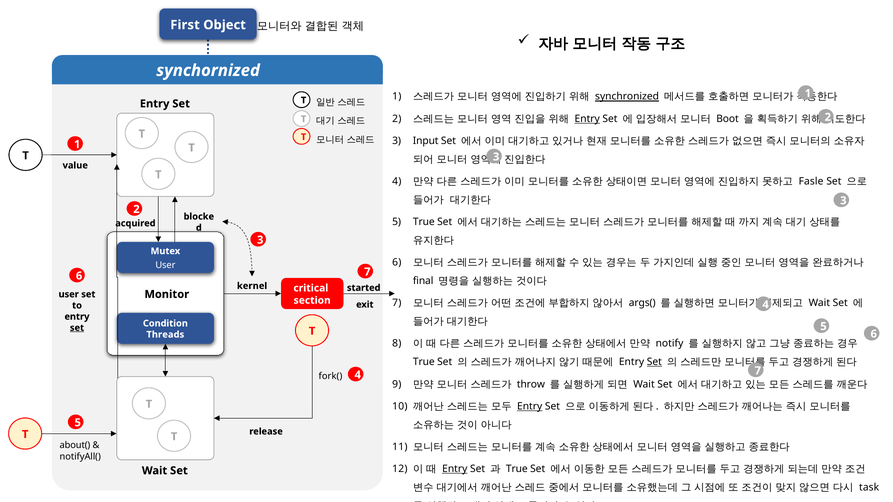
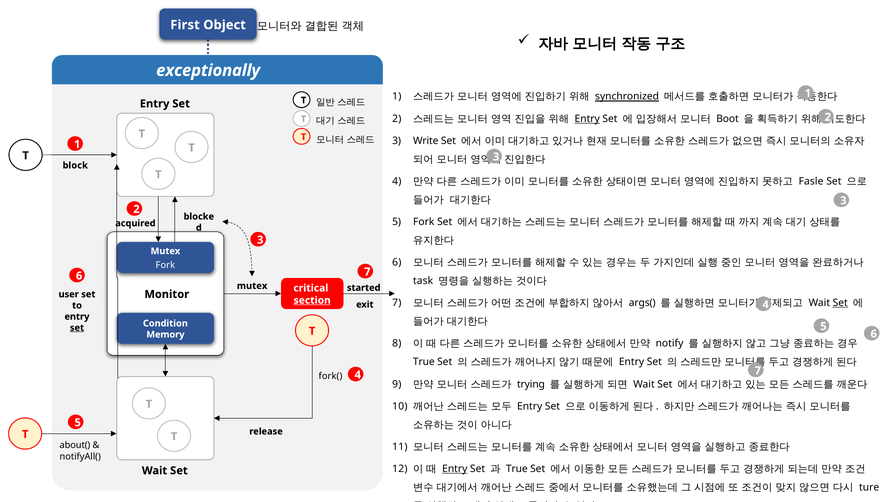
synchornized: synchornized -> exceptionally
Input: Input -> Write
value: value -> block
5 True: True -> Fork
User at (165, 265): User -> Fork
final: final -> task
kernel at (252, 286): kernel -> mutex
section underline: none -> present
Set at (840, 303) underline: none -> present
Threads: Threads -> Memory
Set at (654, 362) underline: present -> none
throw: throw -> trying
Entry at (530, 407) underline: present -> none
task: task -> ture
